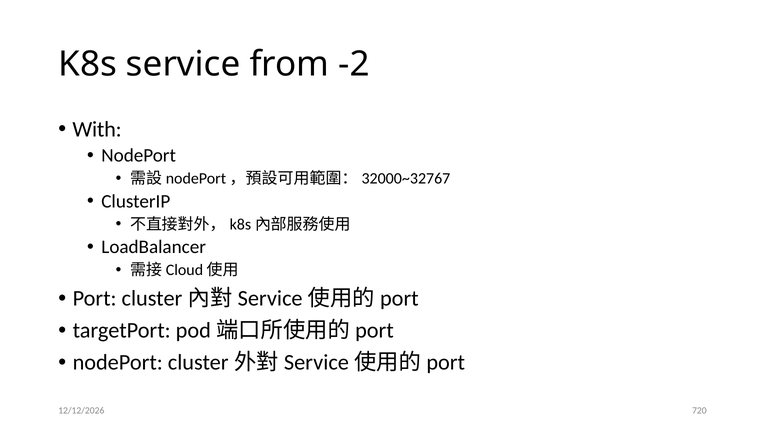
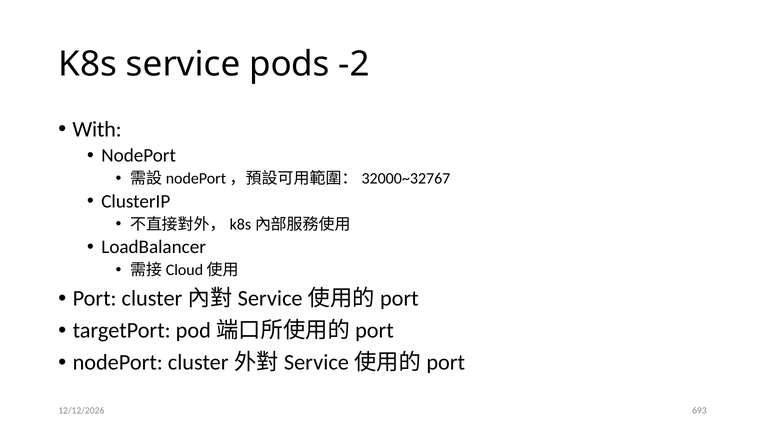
from: from -> pods
720: 720 -> 693
